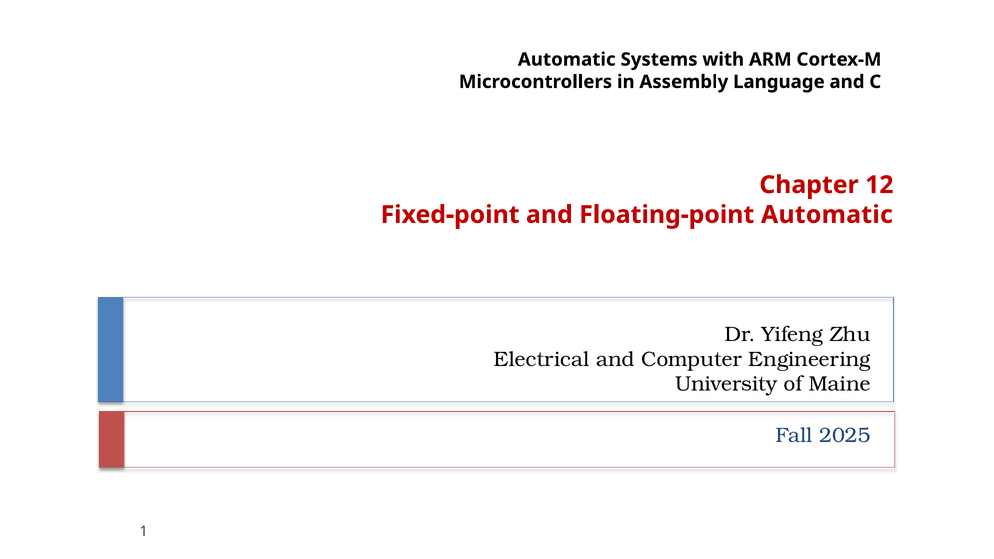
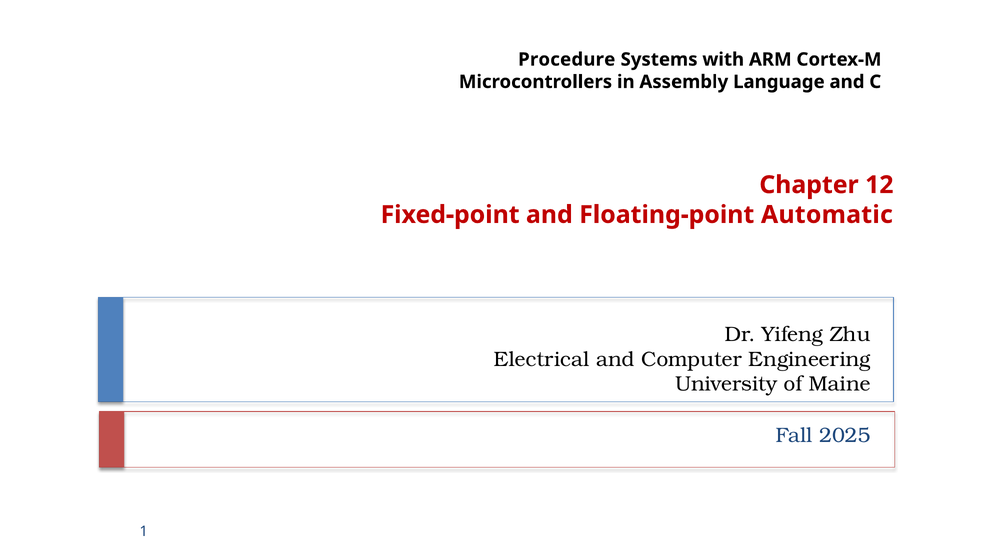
Automatic at (567, 60): Automatic -> Procedure
